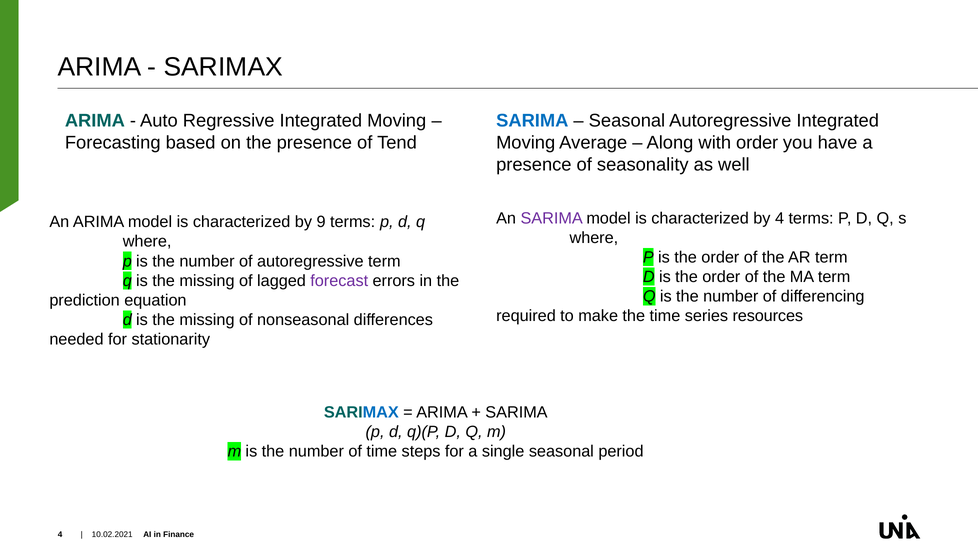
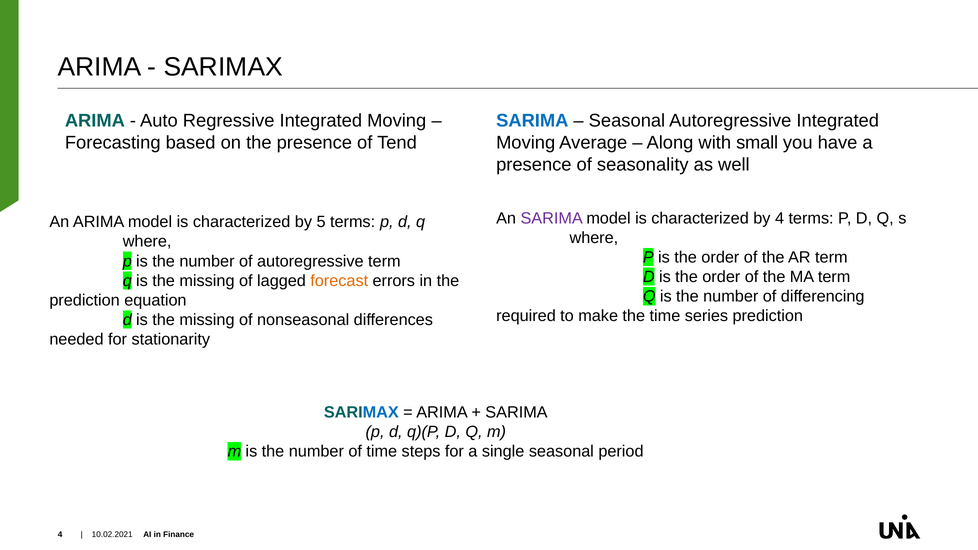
with order: order -> small
9: 9 -> 5
forecast colour: purple -> orange
series resources: resources -> prediction
